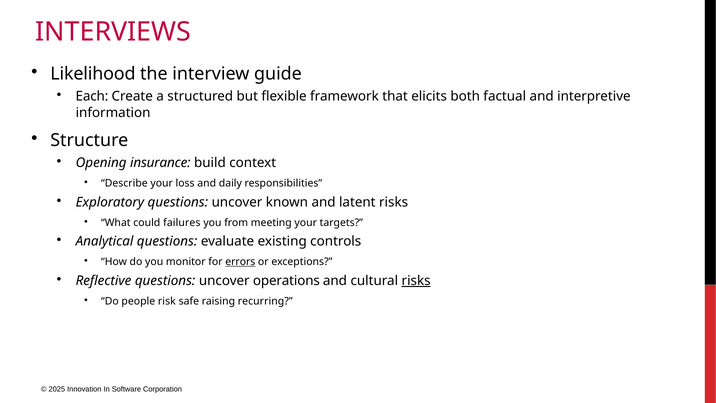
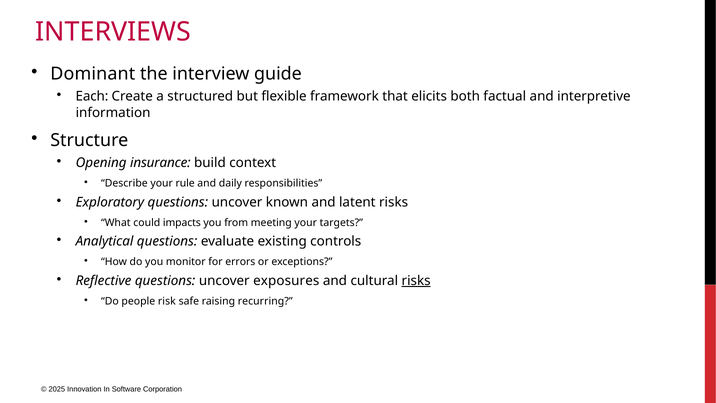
Likelihood: Likelihood -> Dominant
loss: loss -> rule
failures: failures -> impacts
errors underline: present -> none
operations: operations -> exposures
